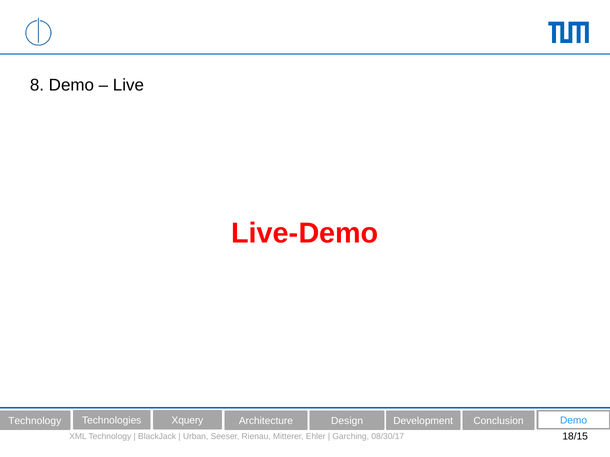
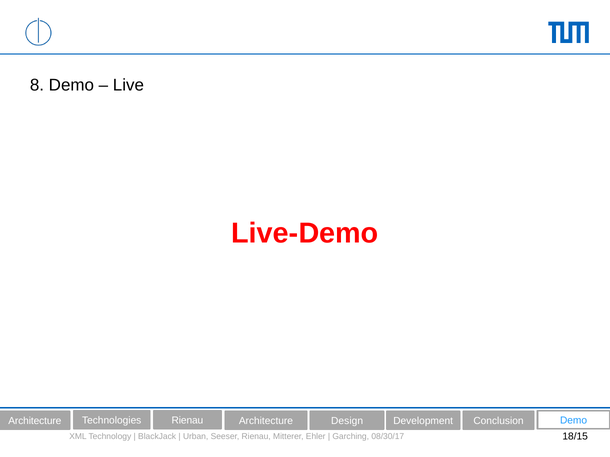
Technology at (35, 421): Technology -> Architecture
Technologies Xquery: Xquery -> Rienau
